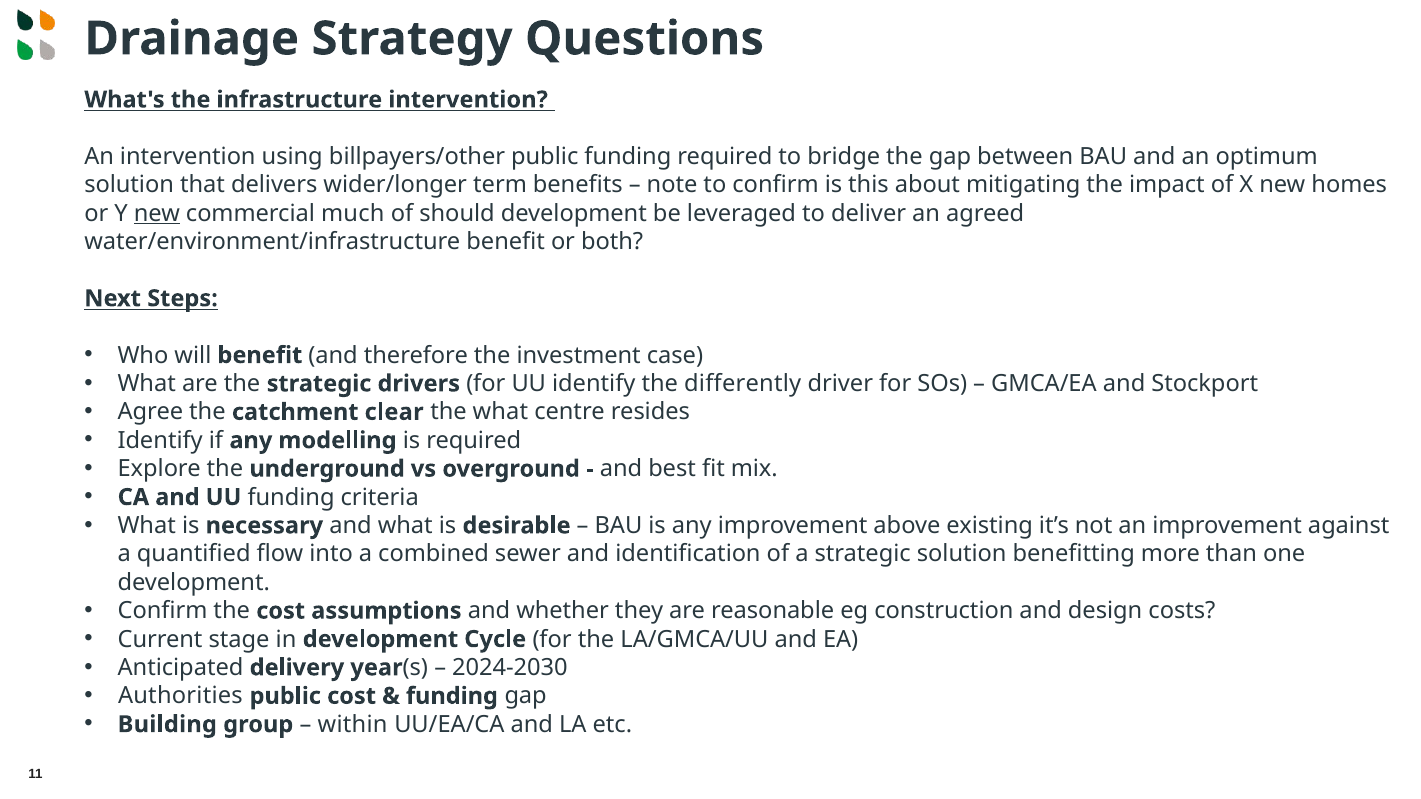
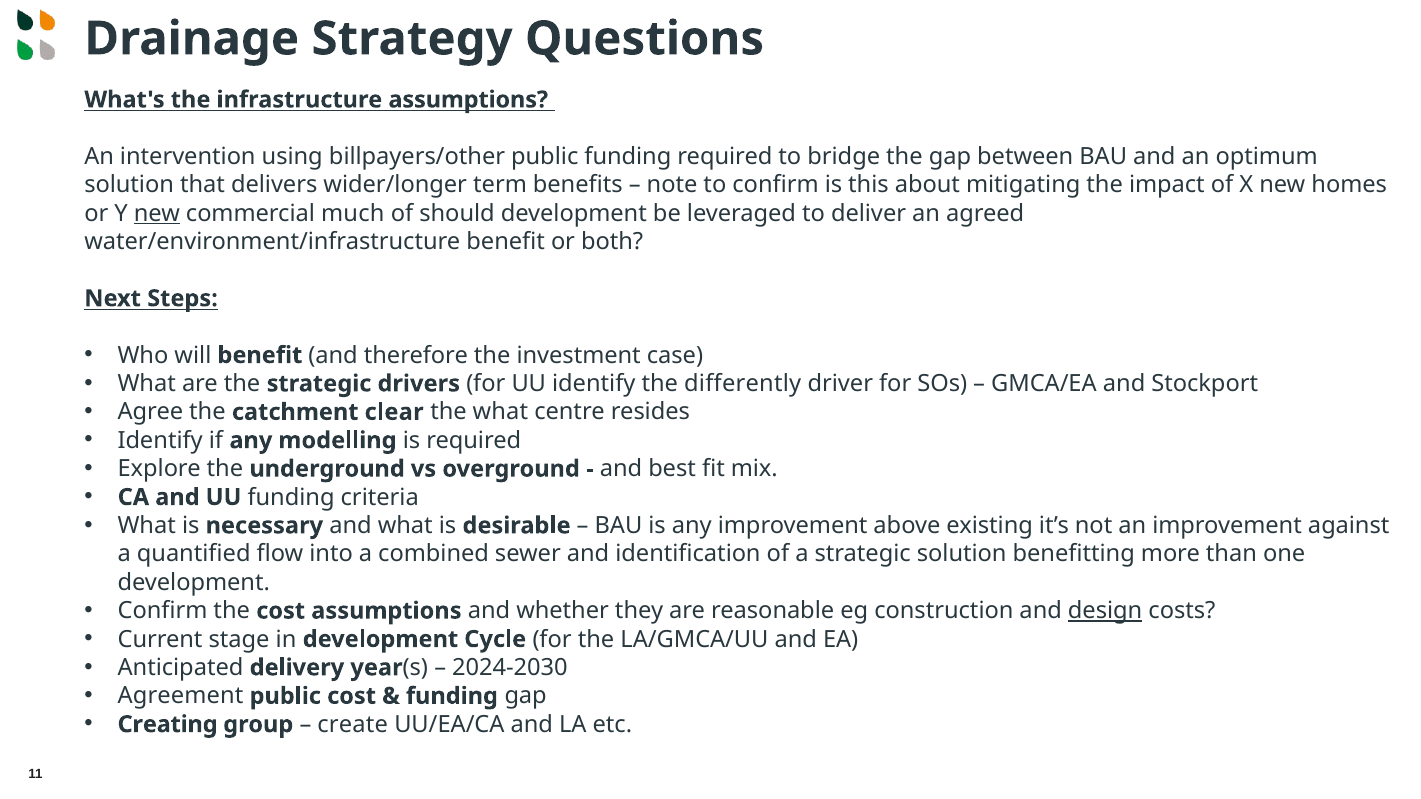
infrastructure intervention: intervention -> assumptions
design underline: none -> present
Authorities: Authorities -> Agreement
Building: Building -> Creating
within: within -> create
